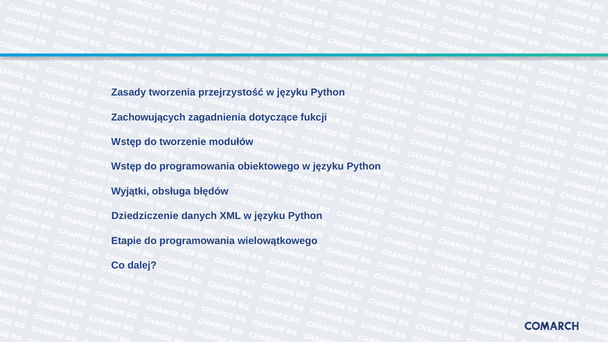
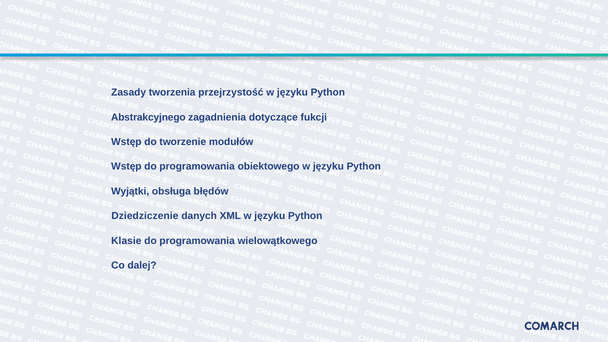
Zachowujących: Zachowujących -> Abstrakcyjnego
Etapie: Etapie -> Klasie
